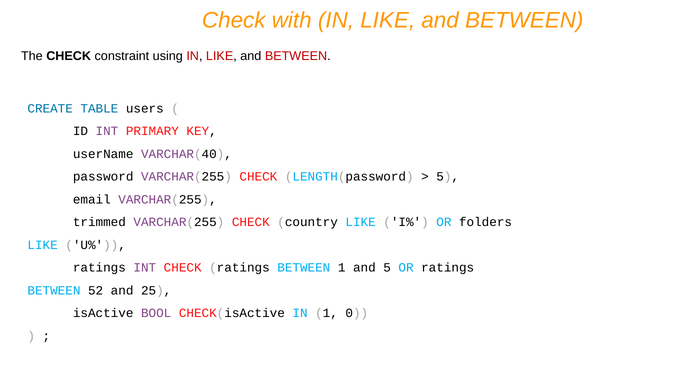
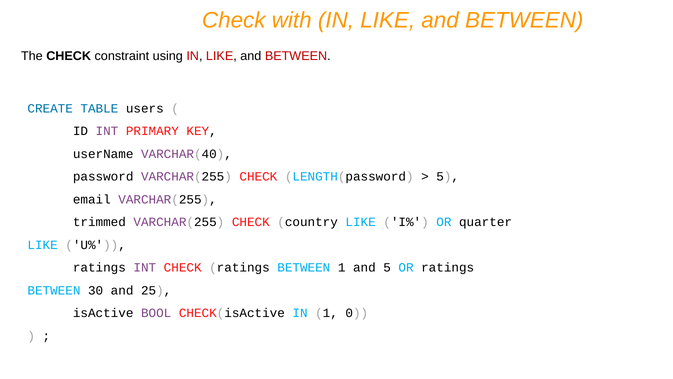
folders: folders -> quarter
52: 52 -> 30
